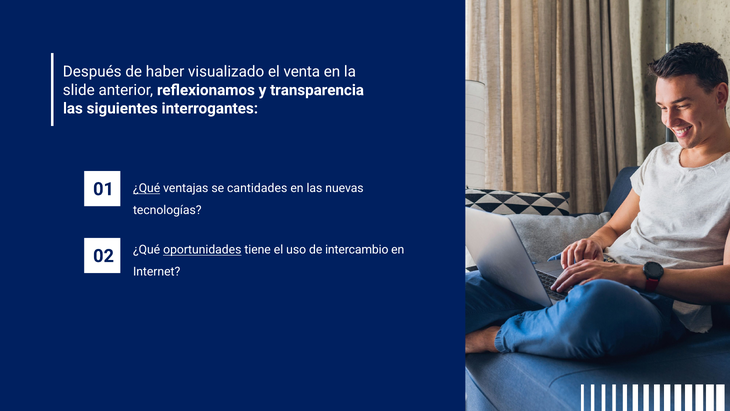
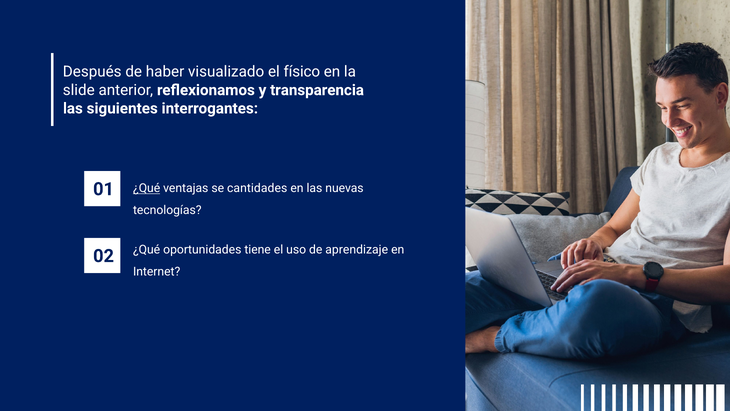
venta: venta -> físico
oportunidades underline: present -> none
intercambio: intercambio -> aprendizaje
